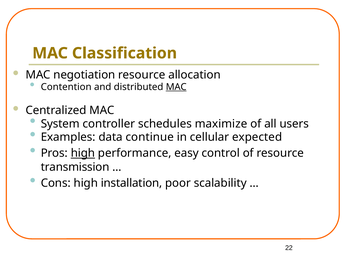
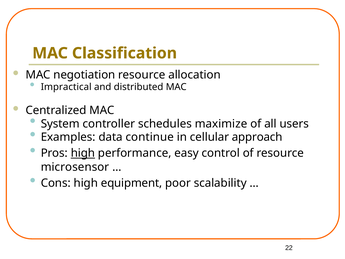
Contention: Contention -> Impractical
MAC at (176, 87) underline: present -> none
expected: expected -> approach
transmission: transmission -> microsensor
installation: installation -> equipment
